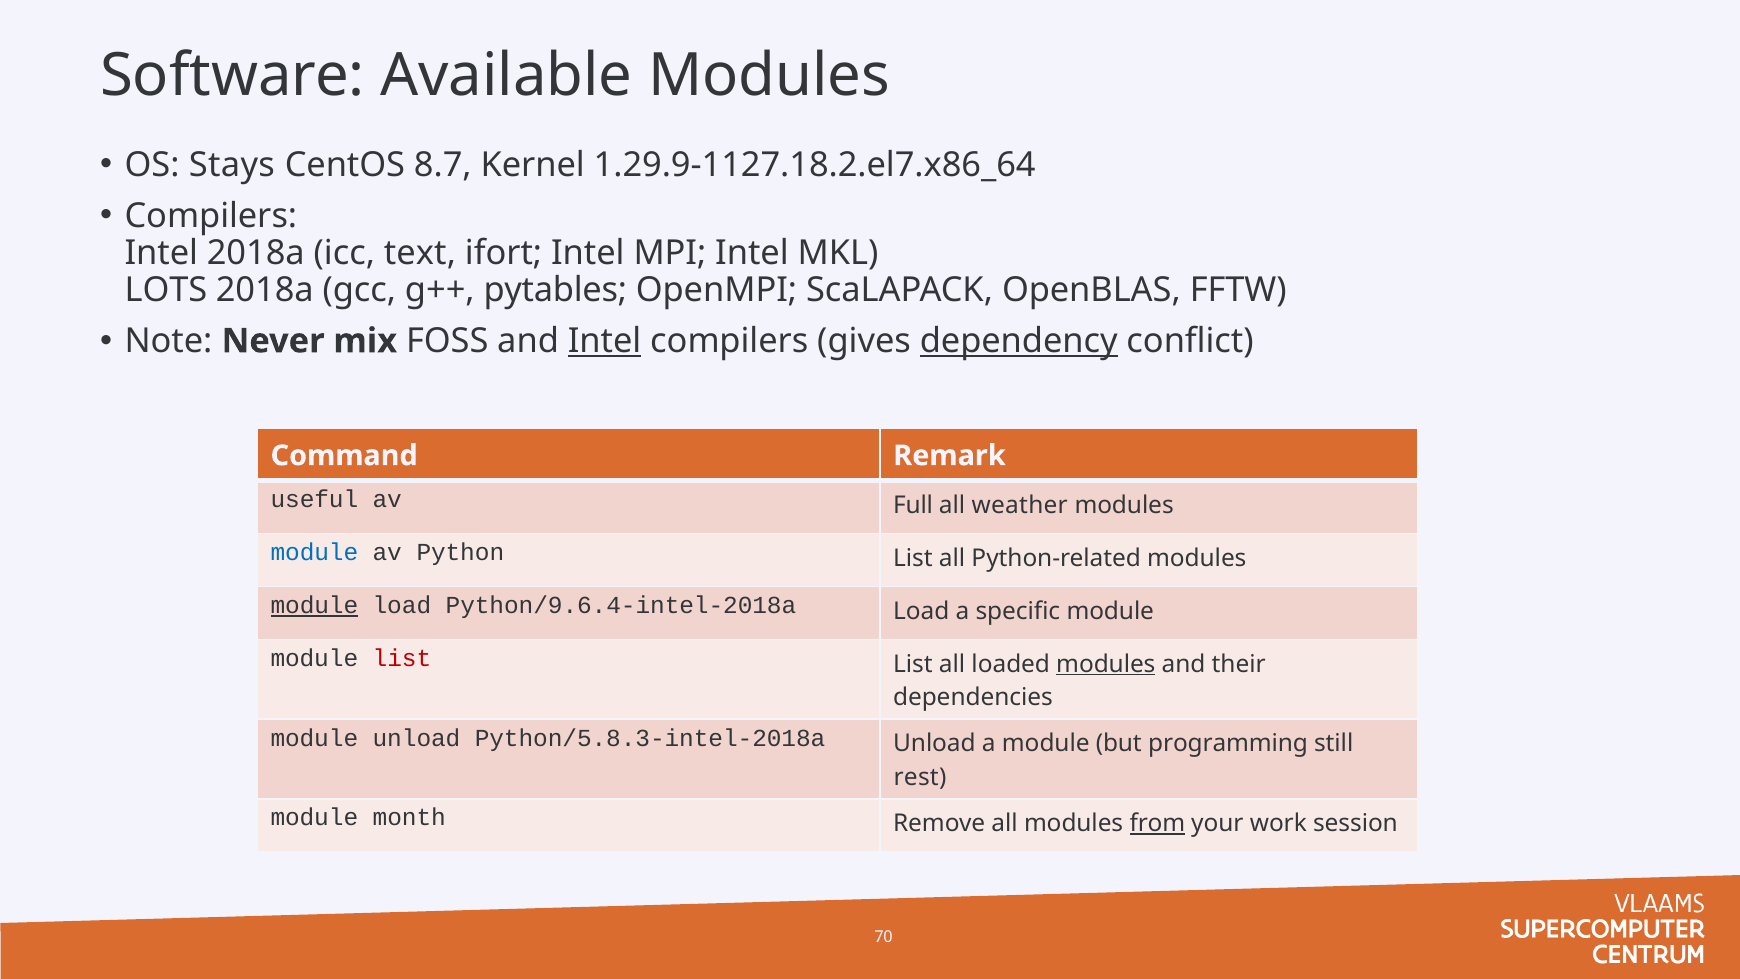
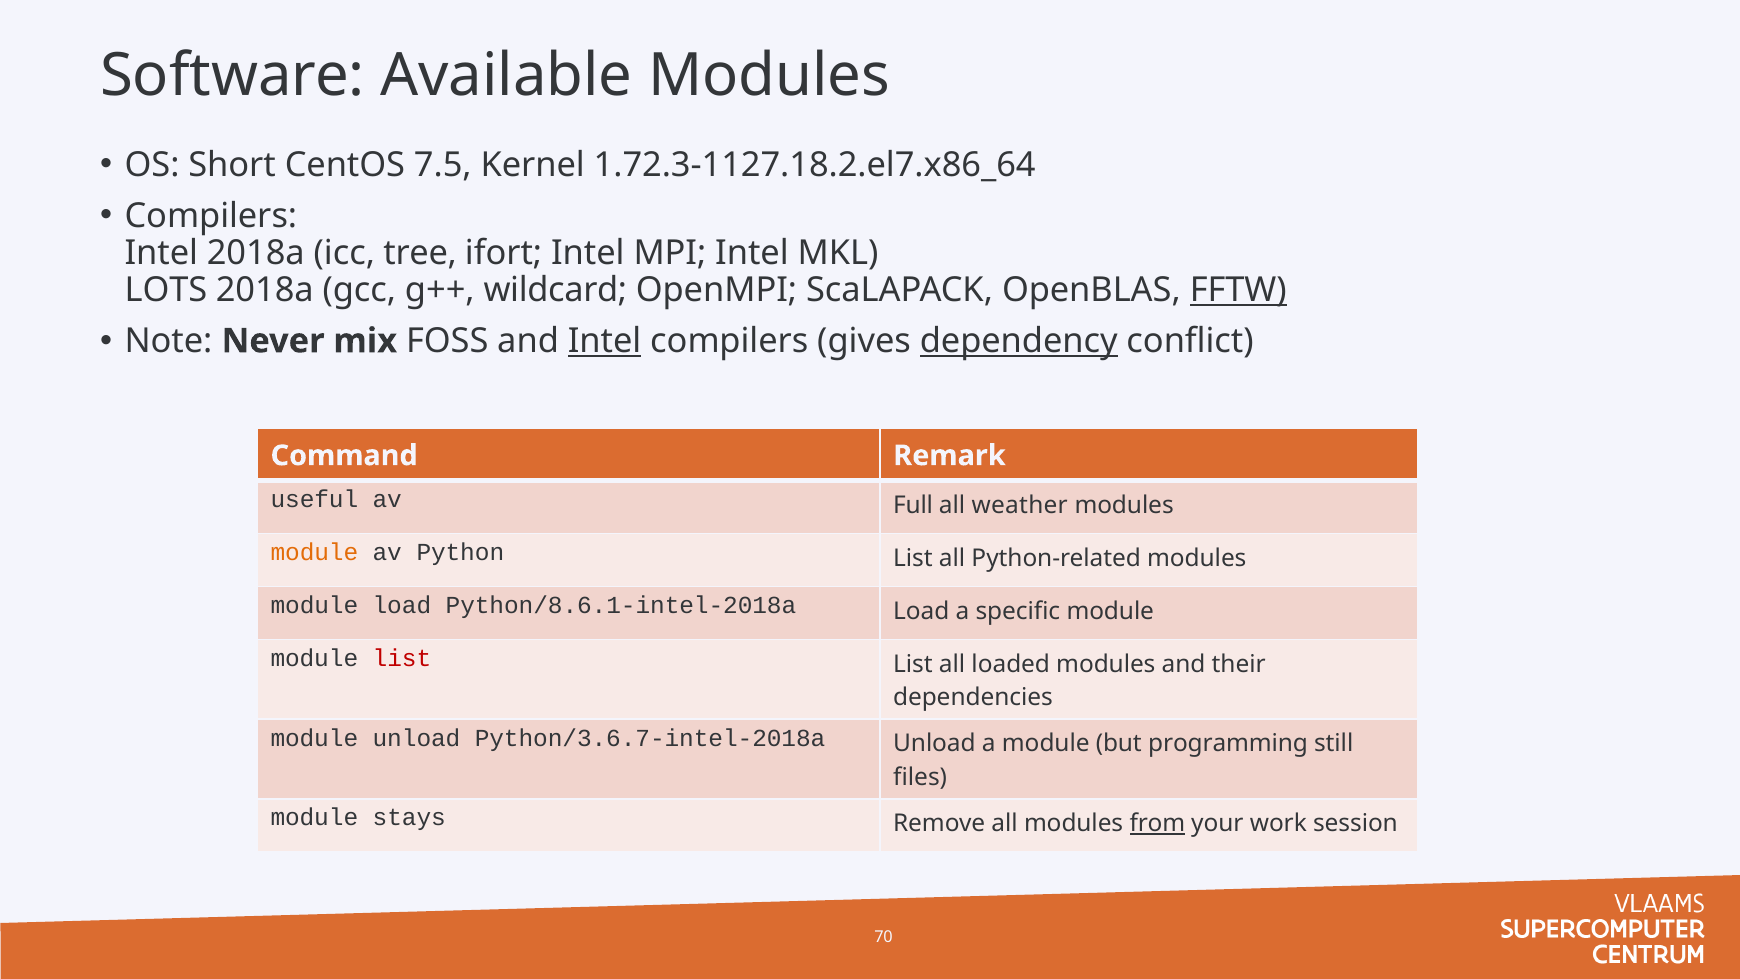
Stays: Stays -> Short
8.7: 8.7 -> 7.5
1.29.9-1127.18.2.el7.x86_64: 1.29.9-1127.18.2.el7.x86_64 -> 1.72.3-1127.18.2.el7.x86_64
text: text -> tree
pytables: pytables -> wildcard
FFTW underline: none -> present
module at (314, 552) colour: blue -> orange
module at (314, 605) underline: present -> none
Python/9.6.4-intel-2018a: Python/9.6.4-intel-2018a -> Python/8.6.1-intel-2018a
modules at (1106, 664) underline: present -> none
Python/5.8.3-intel-2018a: Python/5.8.3-intel-2018a -> Python/3.6.7-intel-2018a
rest: rest -> files
month: month -> stays
